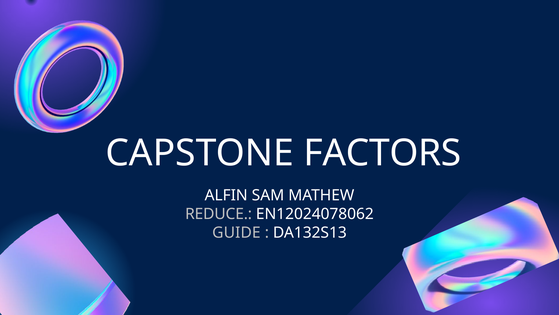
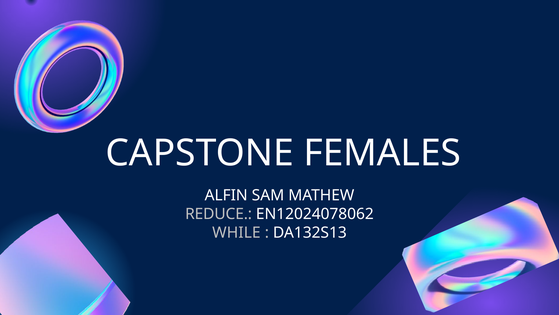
FACTORS: FACTORS -> FEMALES
GUIDE: GUIDE -> WHILE
